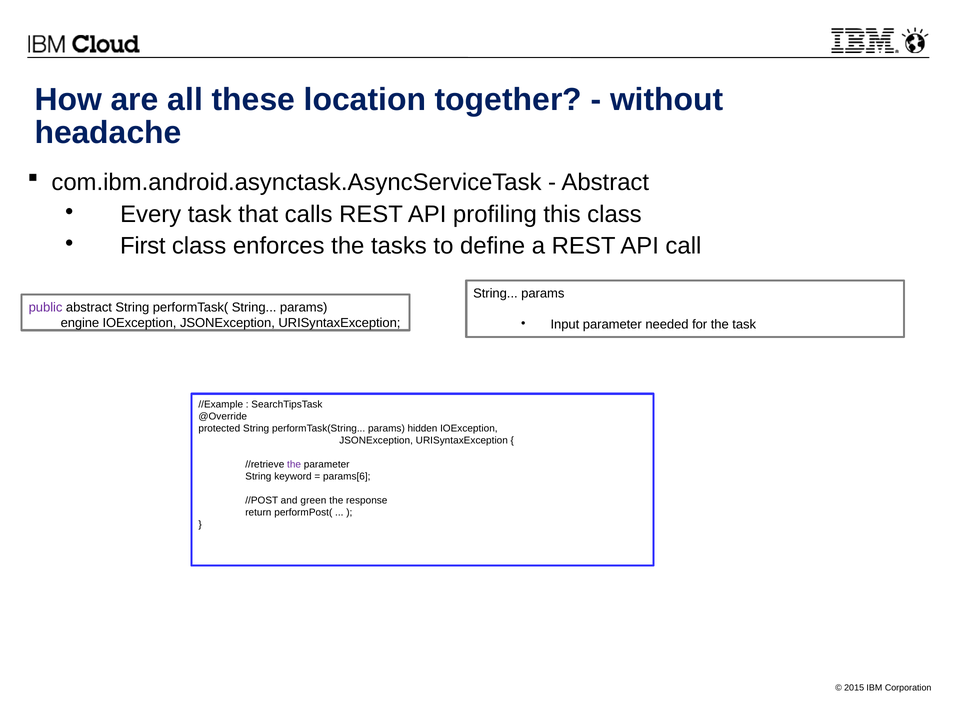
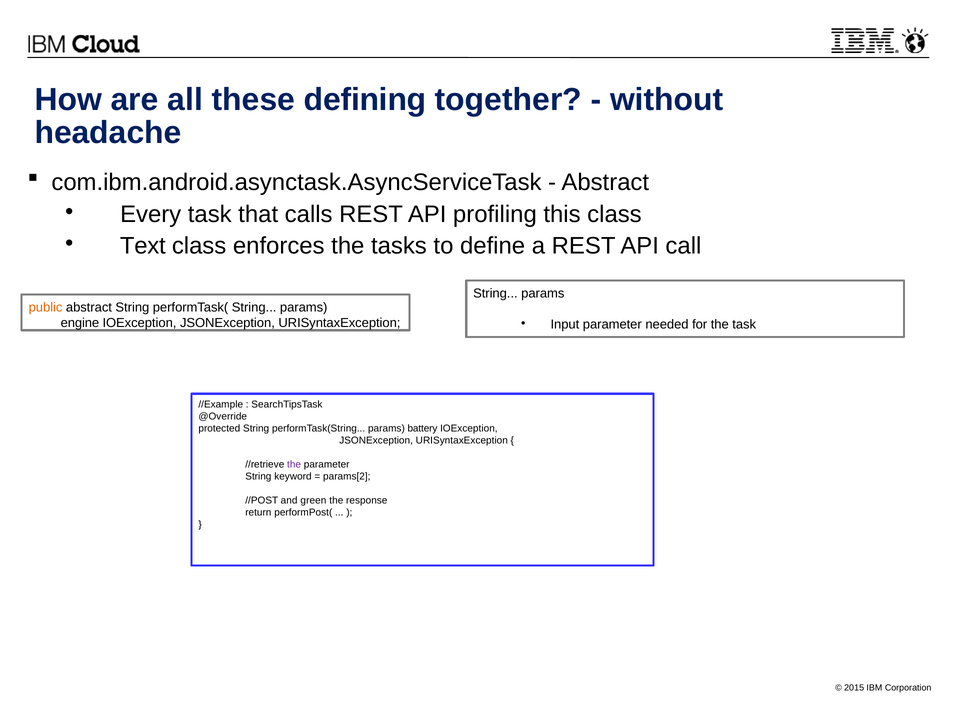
location: location -> defining
First: First -> Text
public colour: purple -> orange
hidden: hidden -> battery
params[6: params[6 -> params[2
